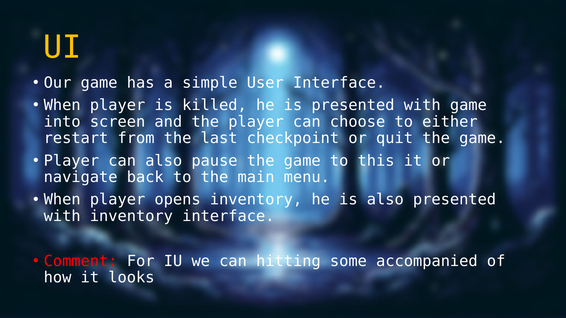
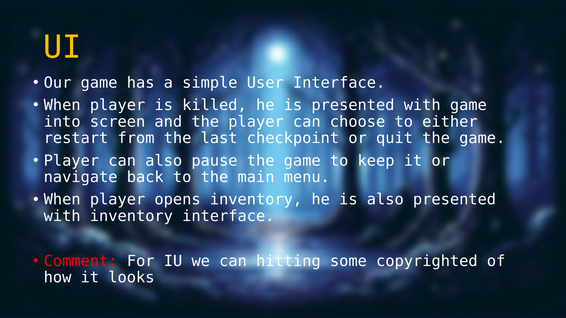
this: this -> keep
accompanied: accompanied -> copyrighted
